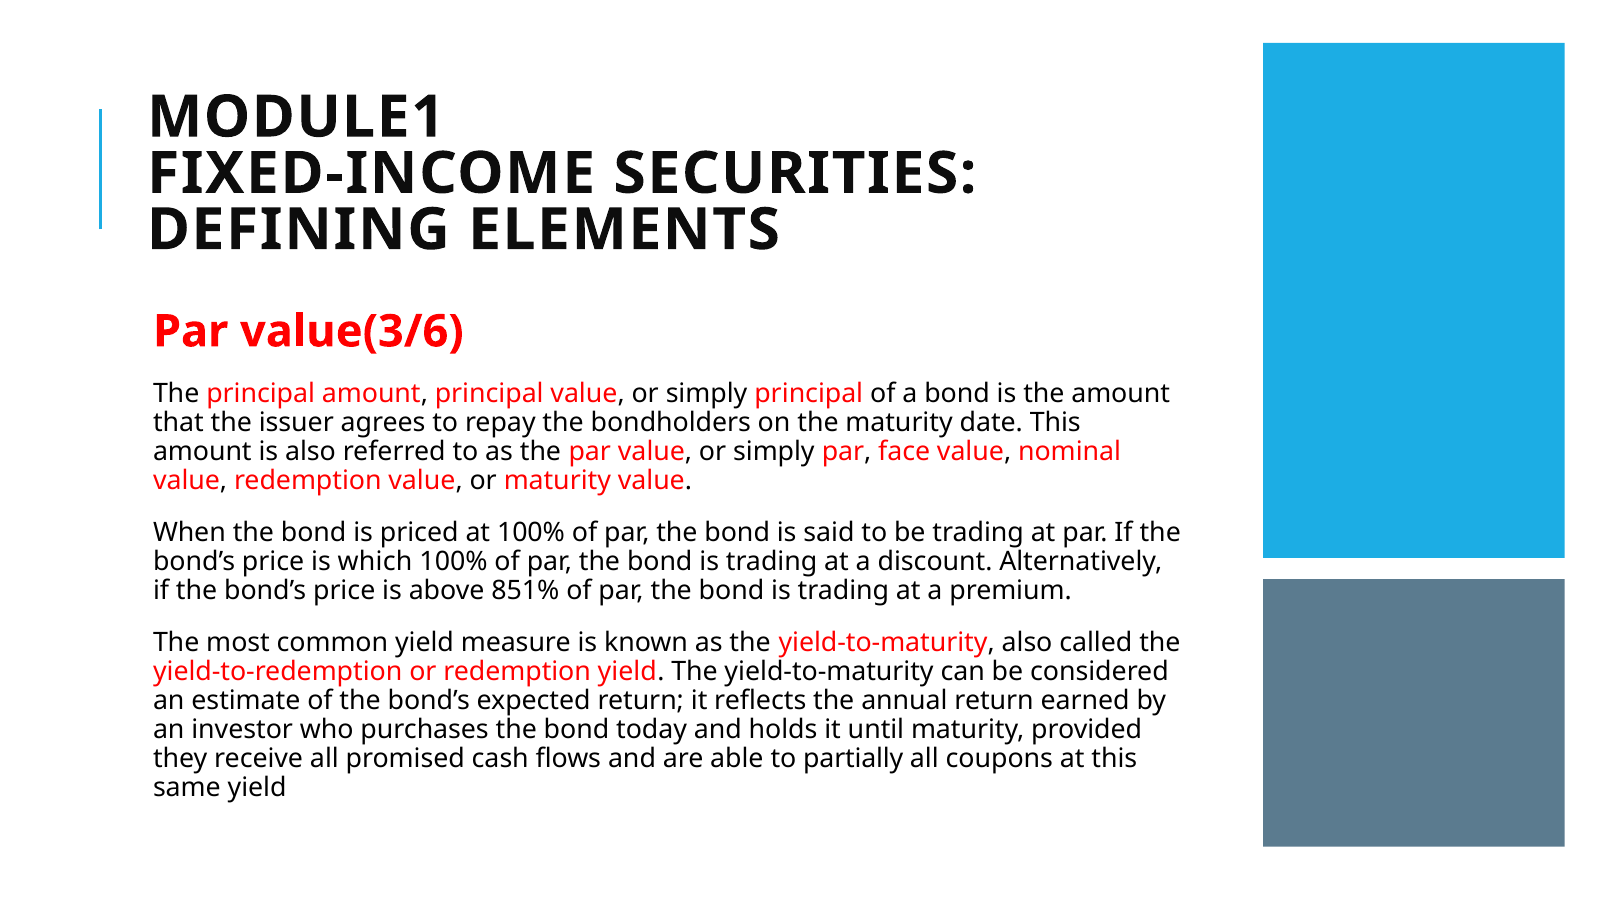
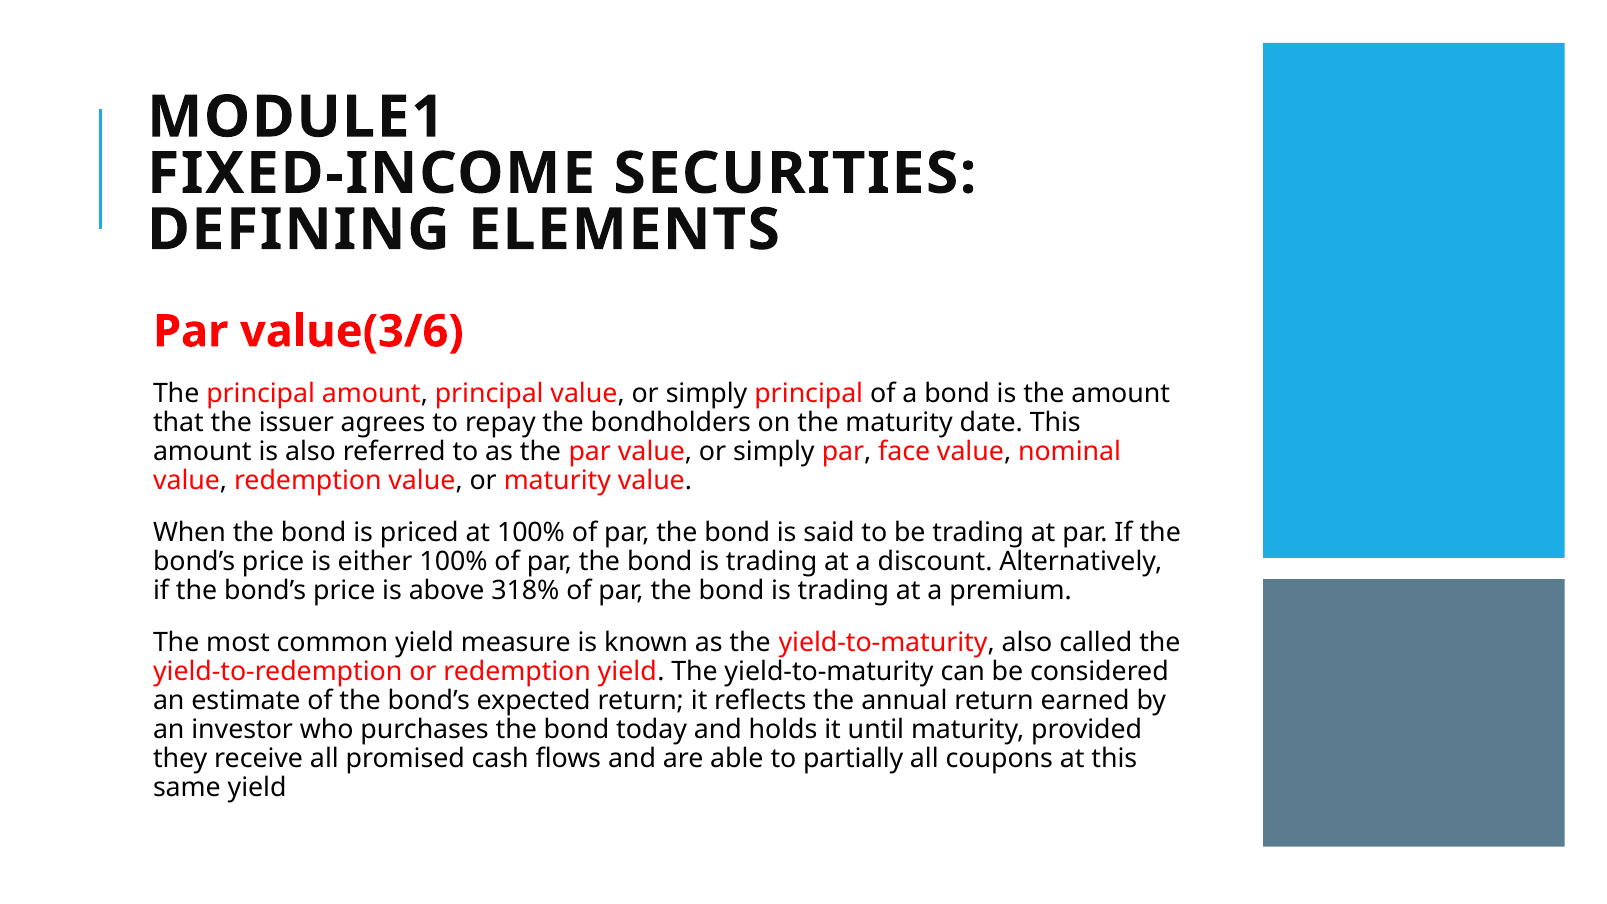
which: which -> either
851%: 851% -> 318%
